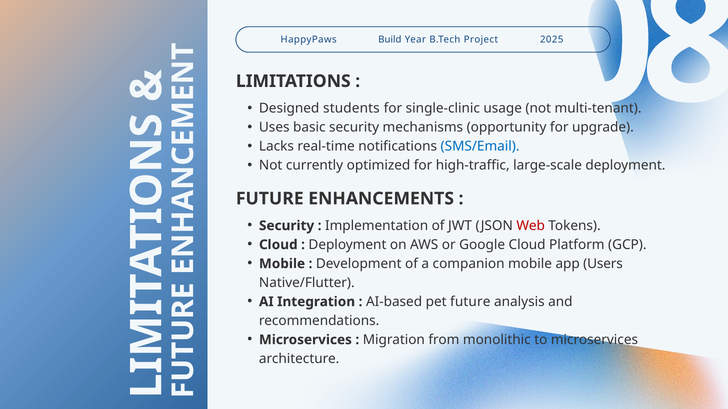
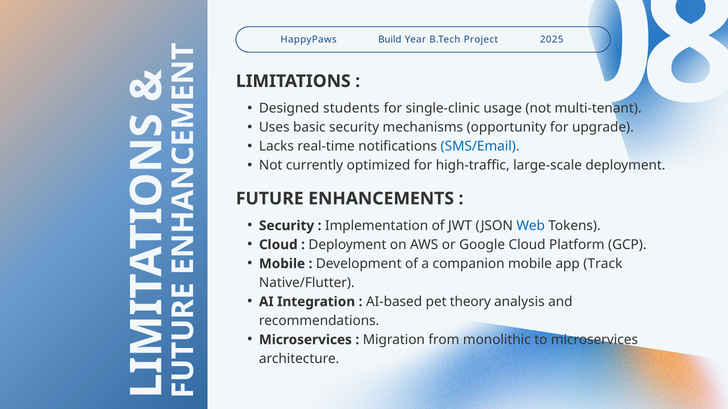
Web colour: red -> blue
Users: Users -> Track
pet future: future -> theory
